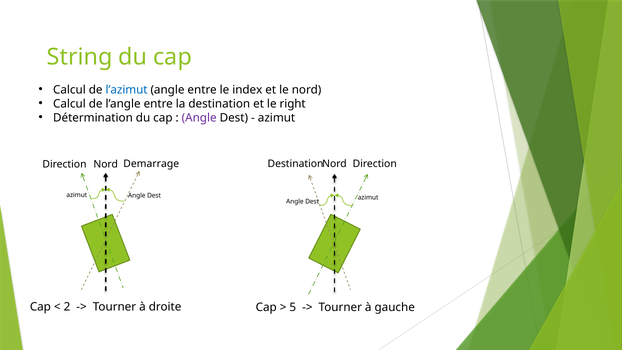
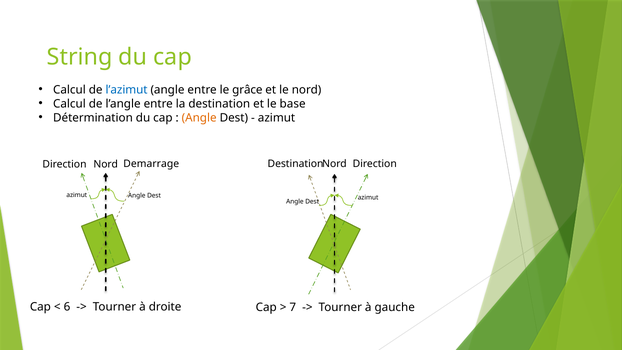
index: index -> grâce
right: right -> base
Angle at (199, 118) colour: purple -> orange
2: 2 -> 6
5: 5 -> 7
